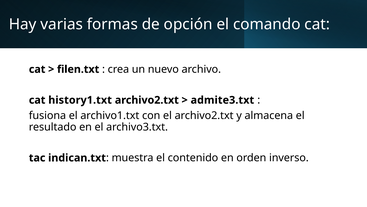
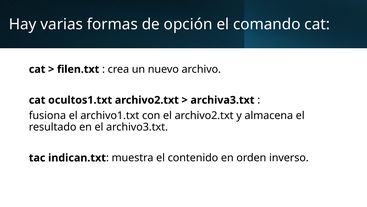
history1.txt: history1.txt -> ocultos1.txt
admite3.txt: admite3.txt -> archiva3.txt
